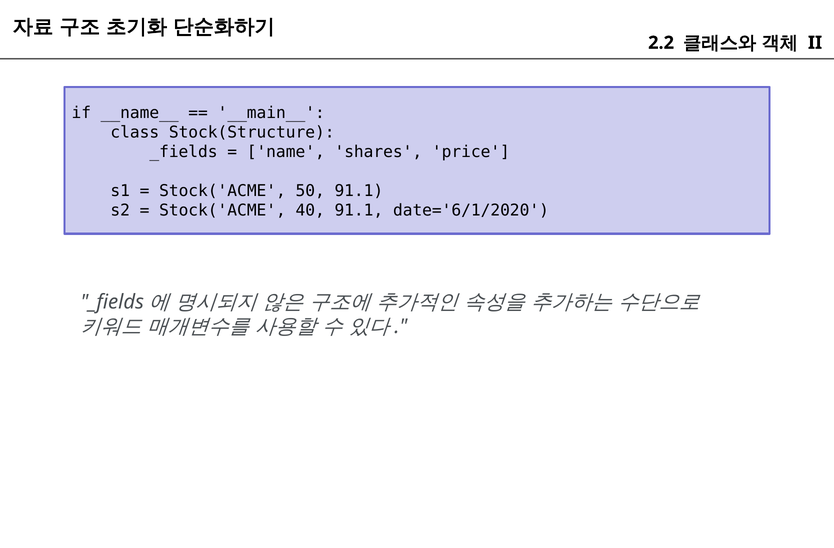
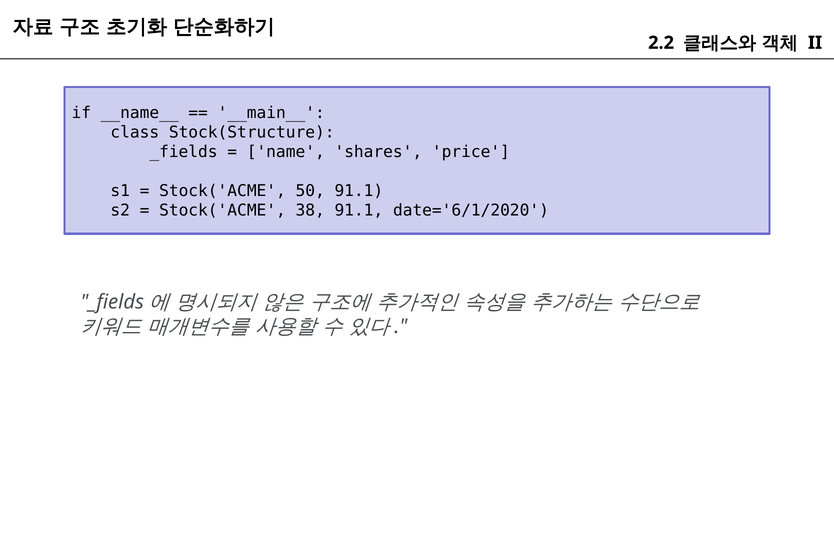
40: 40 -> 38
